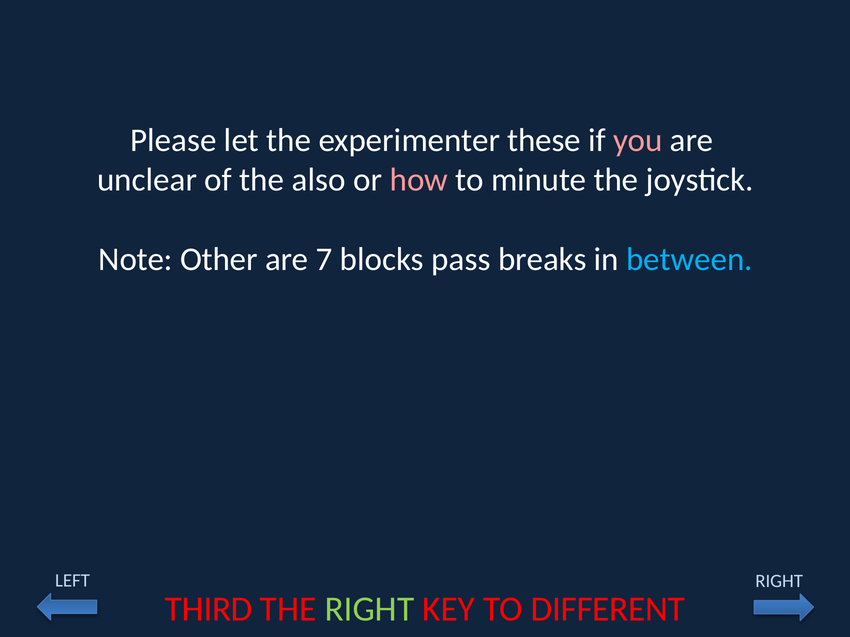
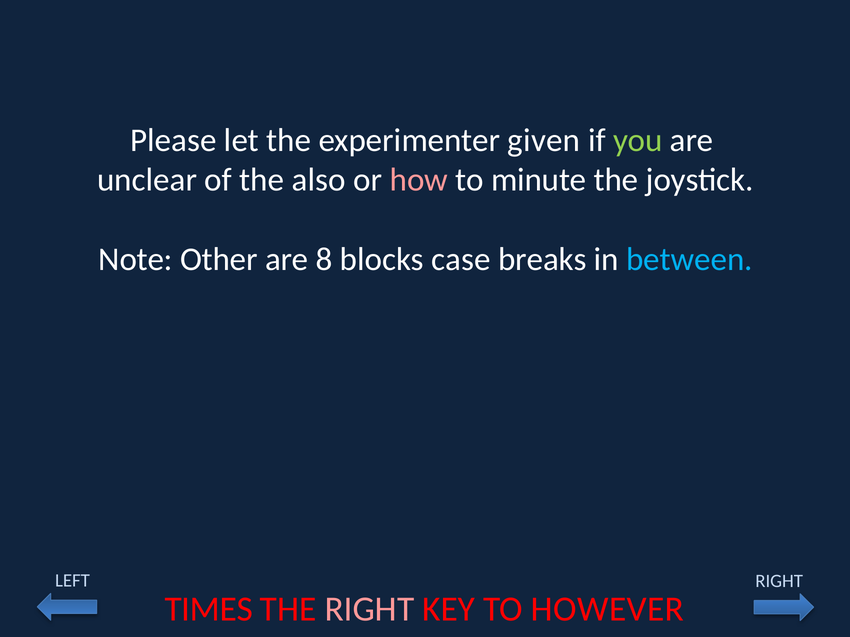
these: these -> given
you colour: pink -> light green
7: 7 -> 8
pass: pass -> case
THIRD: THIRD -> TIMES
RIGHT at (369, 609) colour: light green -> pink
DIFFERENT: DIFFERENT -> HOWEVER
